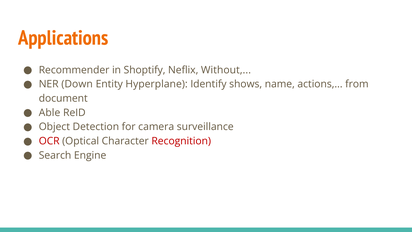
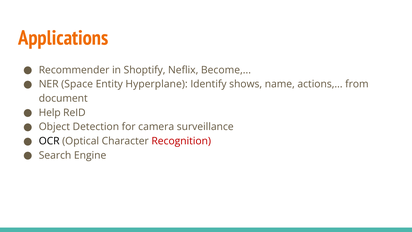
Without: Without -> Become
Down: Down -> Space
Able: Able -> Help
OCR colour: red -> black
